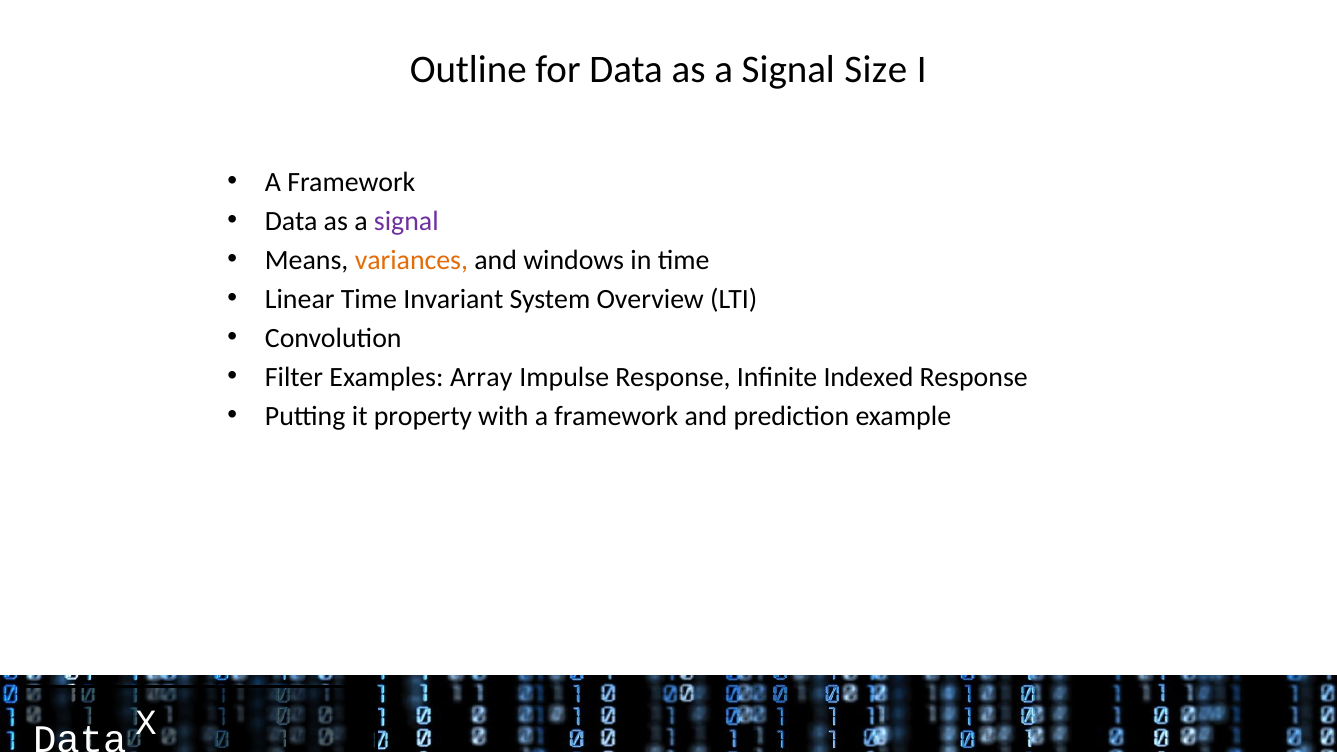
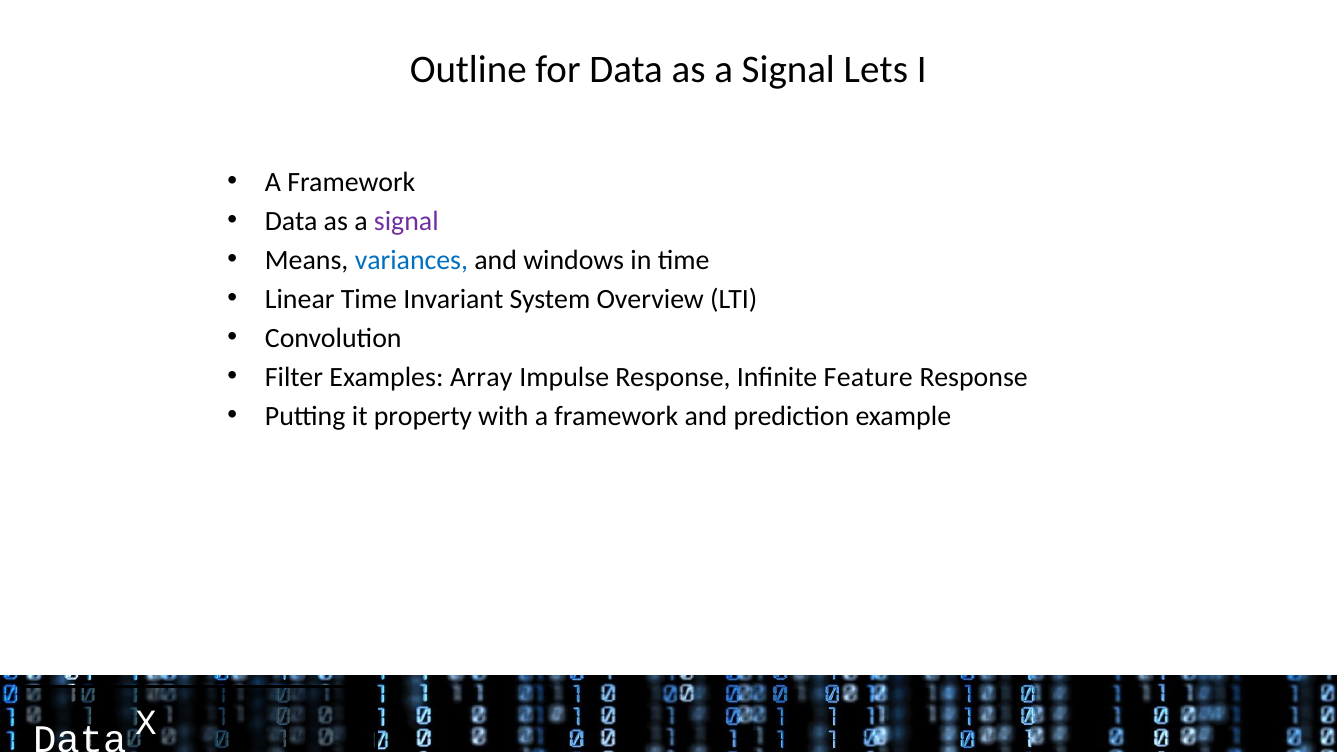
Size: Size -> Lets
variances colour: orange -> blue
Indexed: Indexed -> Feature
